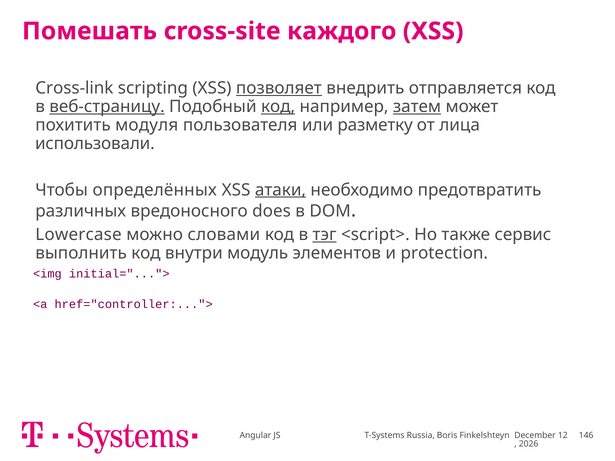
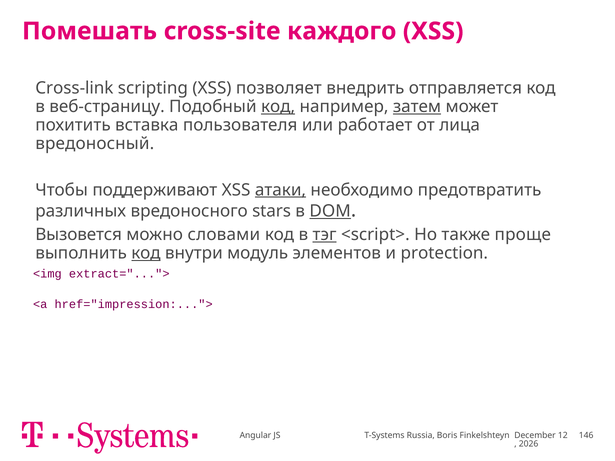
позволяет underline: present -> none
веб-страницу underline: present -> none
модуля: модуля -> вставка
разметку: разметку -> работает
использовали: использовали -> вредоносный
определённых: определённых -> поддерживают
does: does -> stars
DOM underline: none -> present
Lowercase: Lowercase -> Вызовется
сервис: сервис -> проще
код at (146, 253) underline: none -> present
initial="...">: initial="..."> -> extract="...">
href="controller:...">: href="controller:..."> -> href="impression:...">
